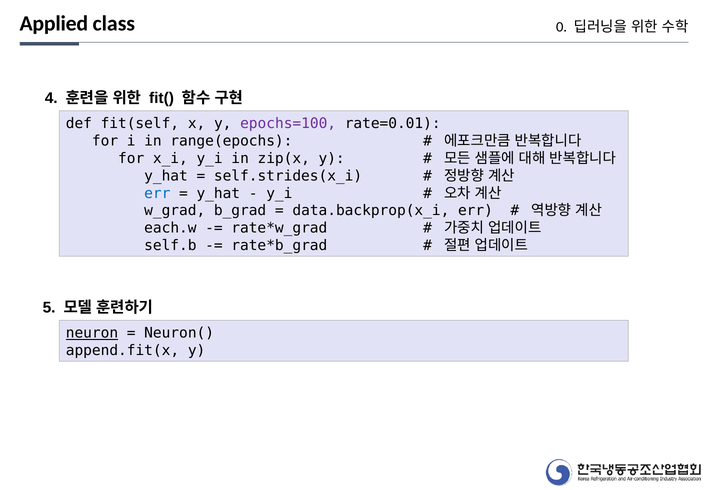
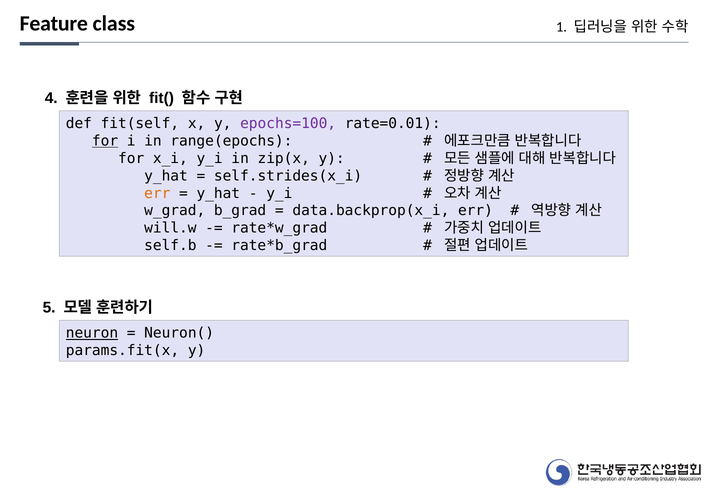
Applied: Applied -> Feature
0: 0 -> 1
for at (105, 141) underline: none -> present
err at (157, 193) colour: blue -> orange
each.w: each.w -> will.w
append.fit(x: append.fit(x -> params.fit(x
